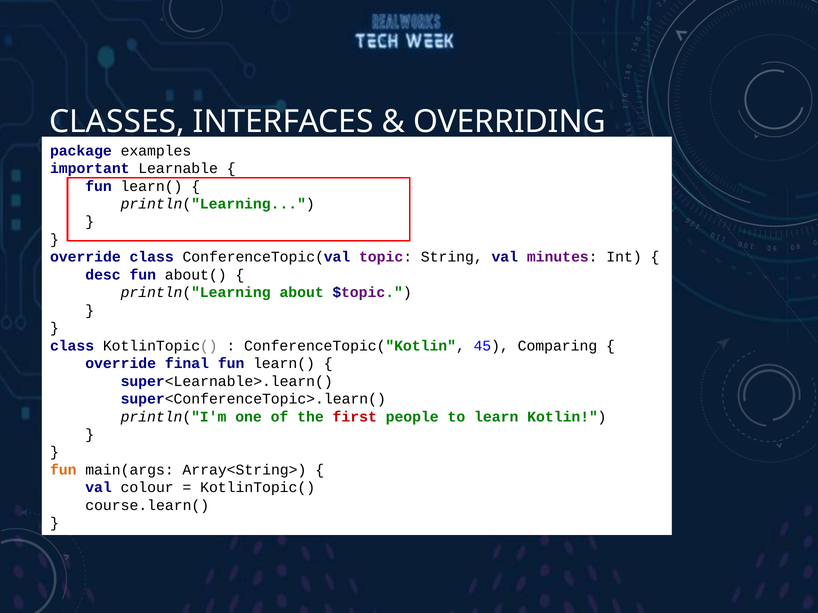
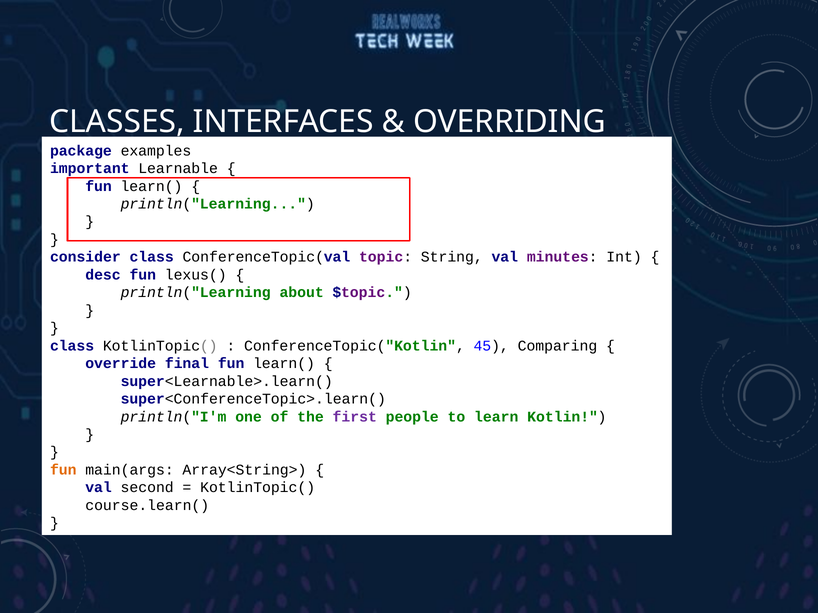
override at (85, 257): override -> consider
about(: about( -> lexus(
first colour: red -> purple
colour: colour -> second
